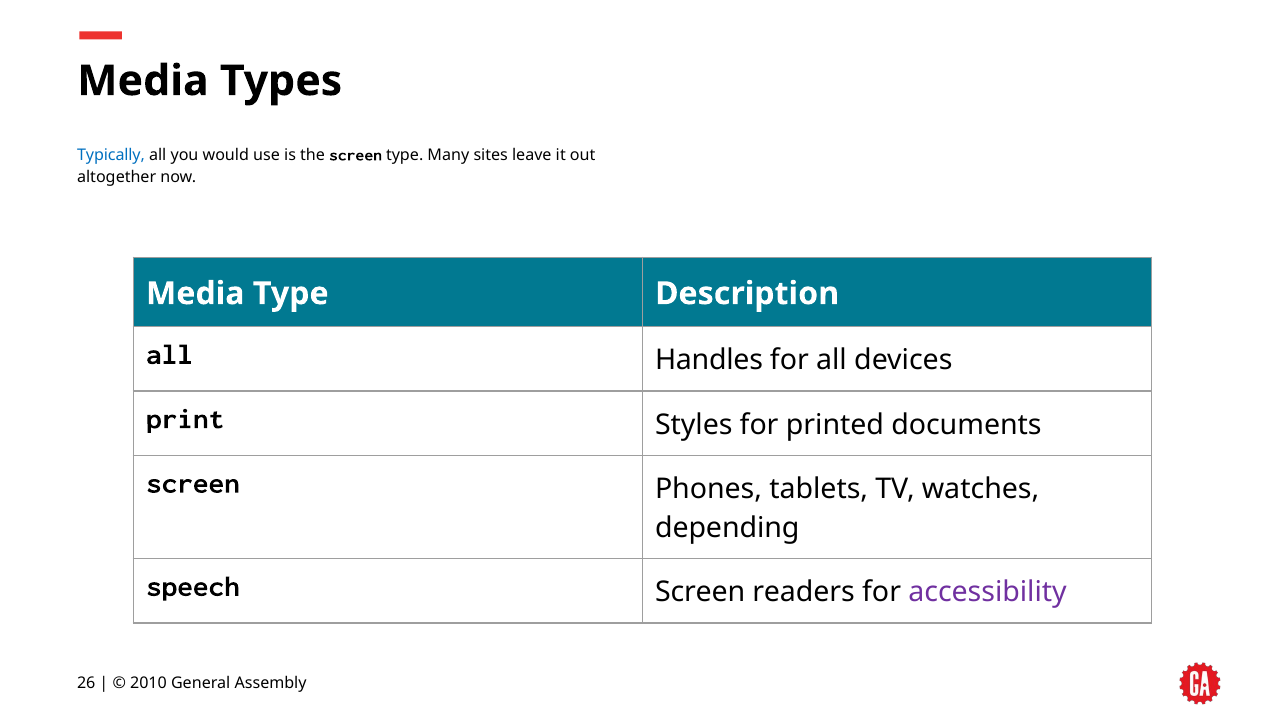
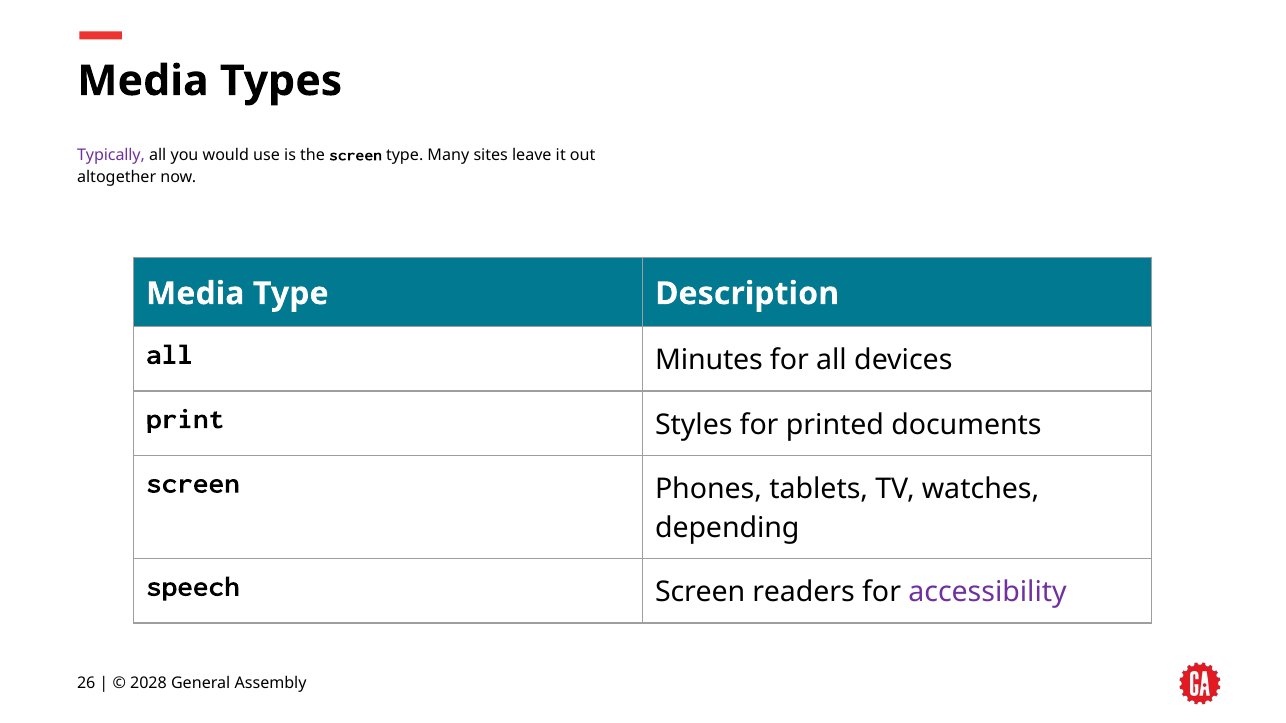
Typically colour: blue -> purple
Handles: Handles -> Minutes
2010: 2010 -> 2028
